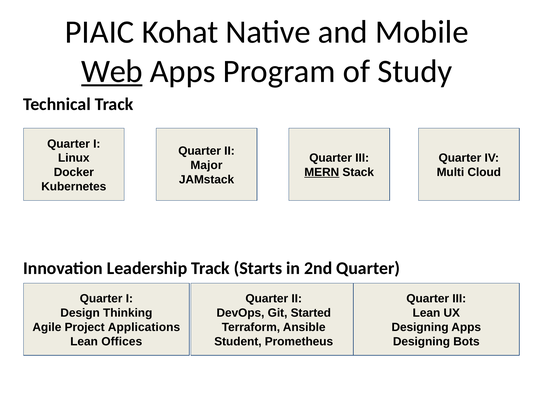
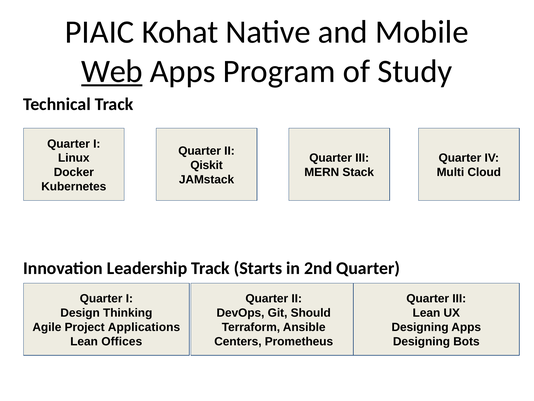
Major: Major -> Qiskit
MERN underline: present -> none
Started: Started -> Should
Student: Student -> Centers
